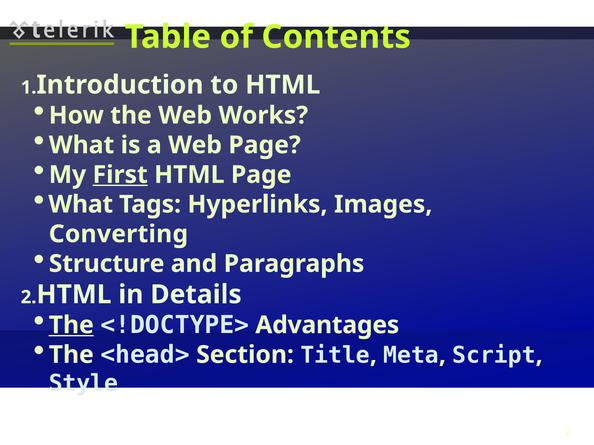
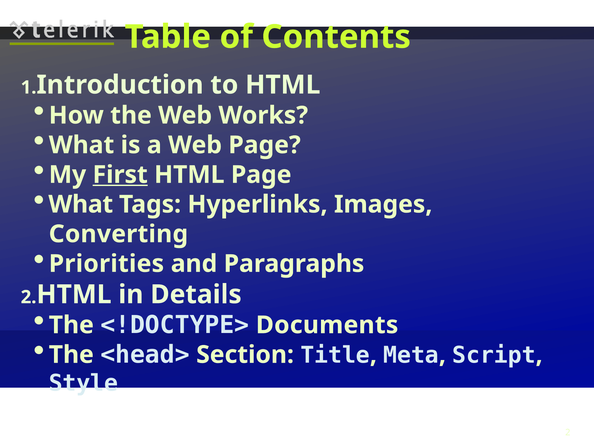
Structure: Structure -> Priorities
The at (71, 325) underline: present -> none
Advantages: Advantages -> Documents
